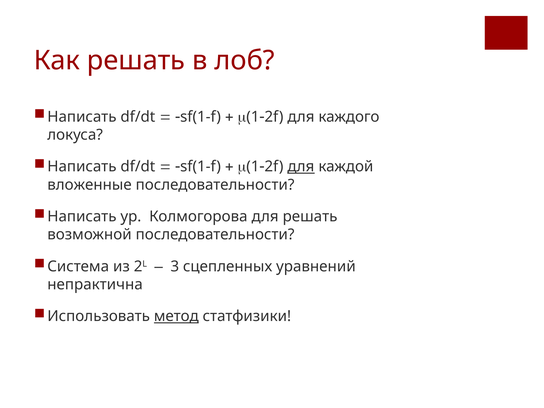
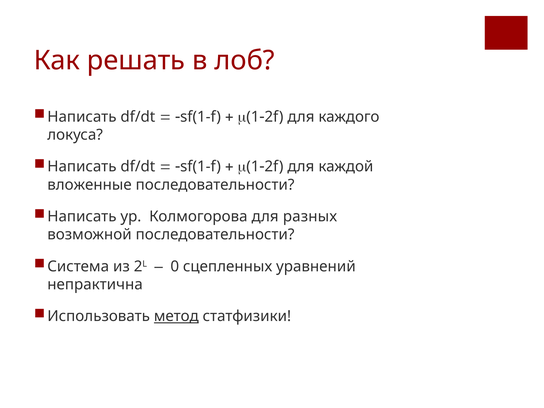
для at (301, 167) underline: present -> none
для решать: решать -> разных
3: 3 -> 0
